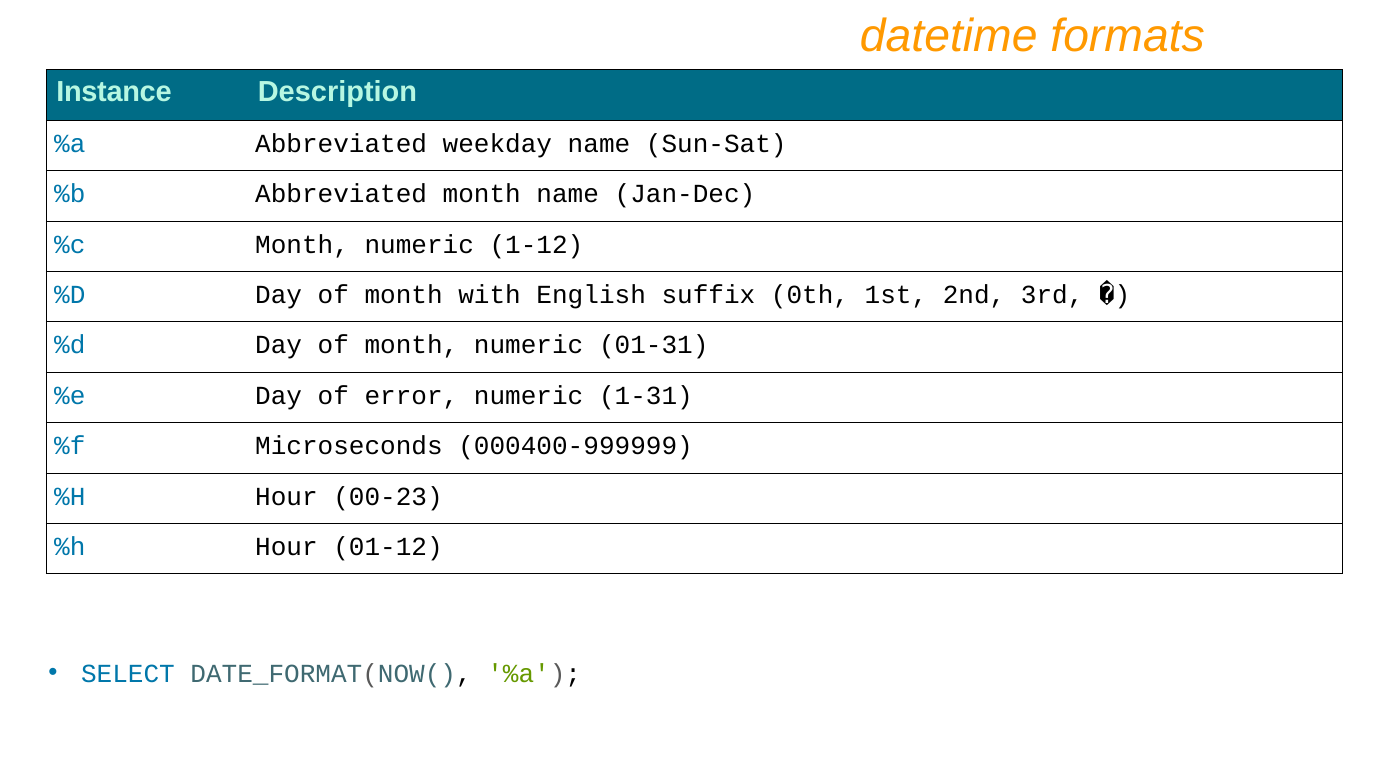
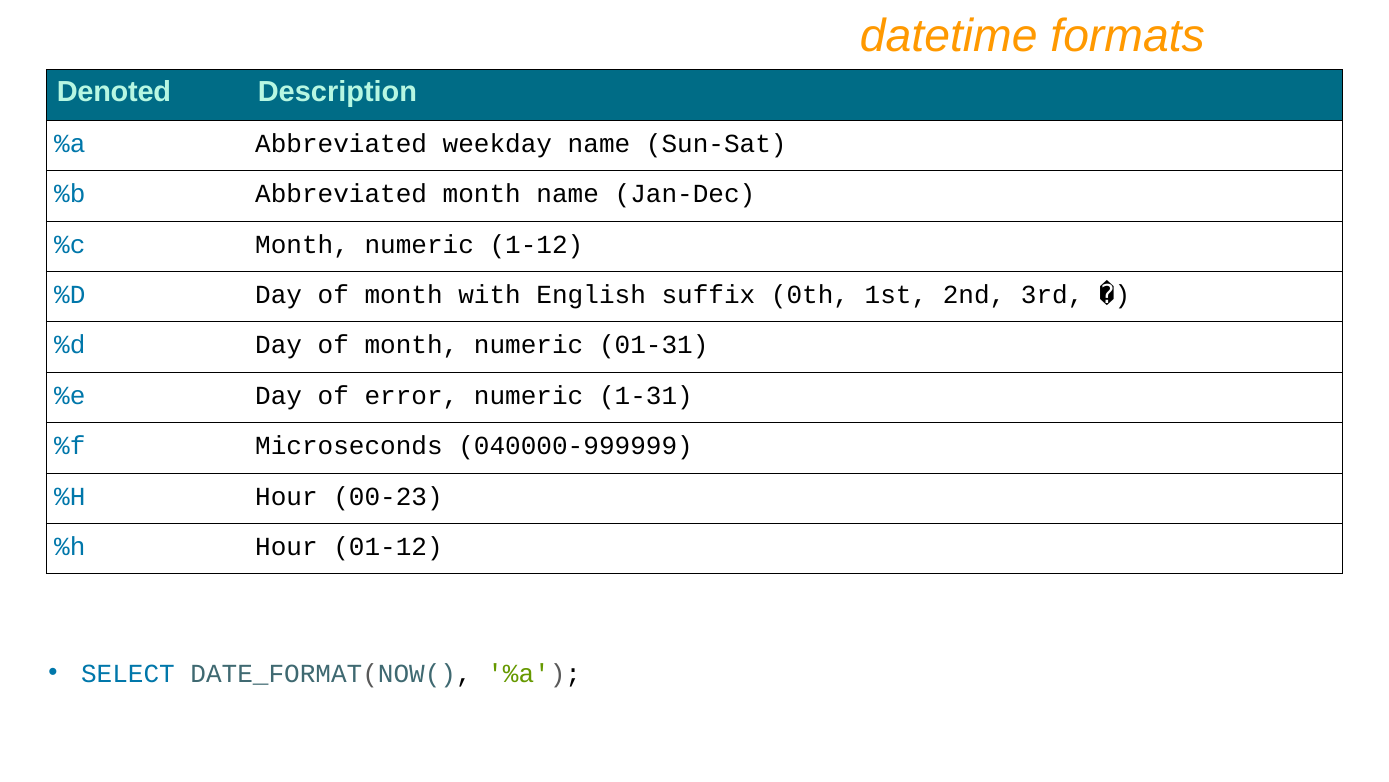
Instance: Instance -> Denoted
000400-999999: 000400-999999 -> 040000-999999
